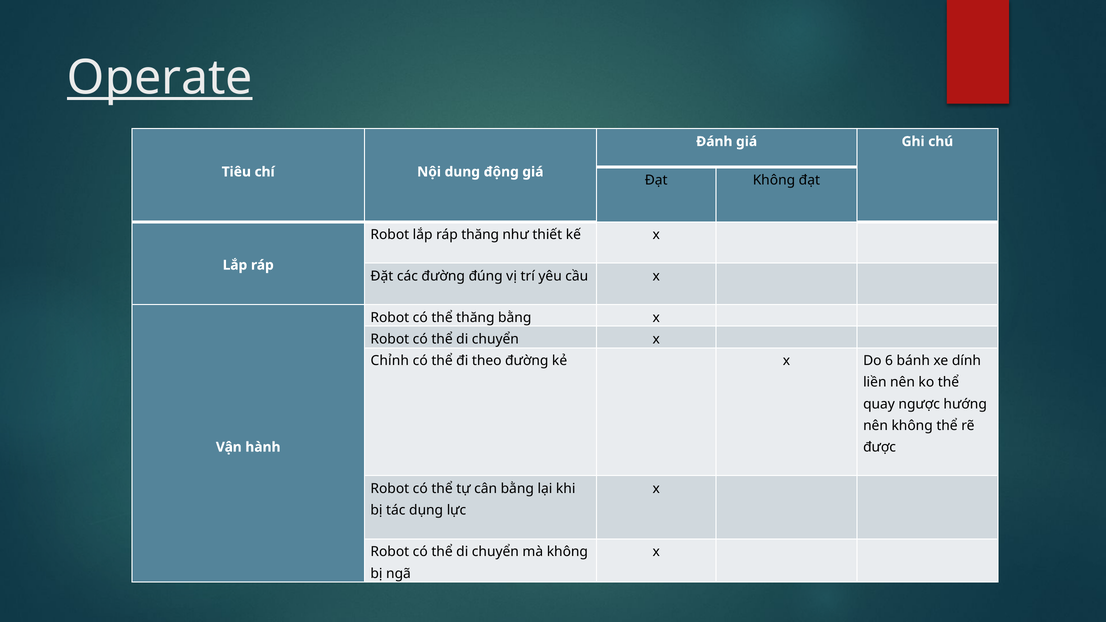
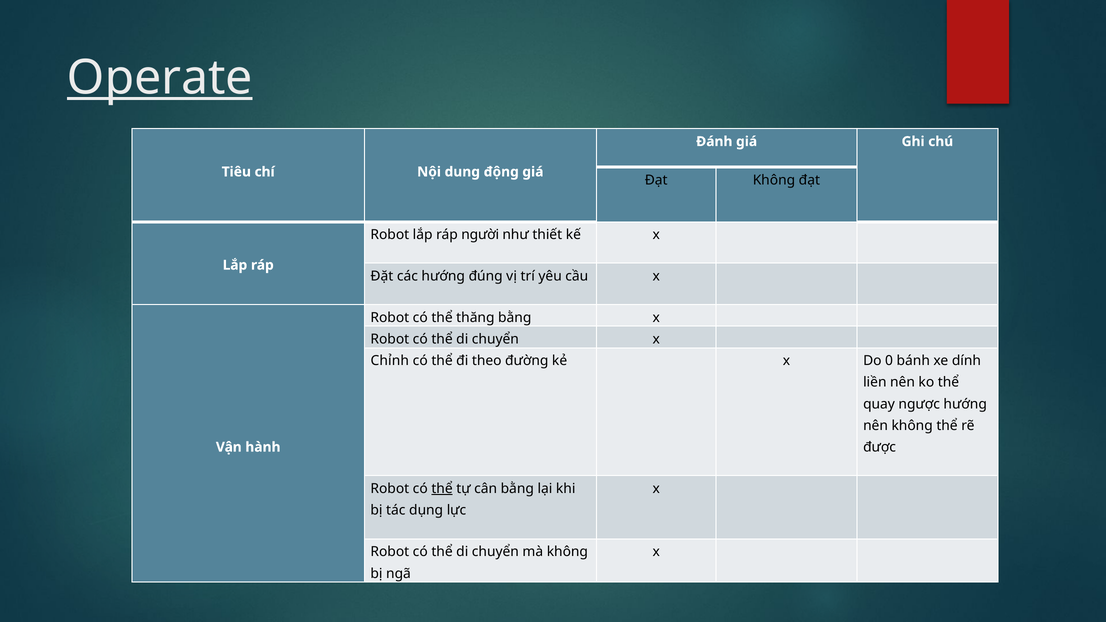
ráp thăng: thăng -> người
các đường: đường -> hướng
6: 6 -> 0
thể at (442, 489) underline: none -> present
